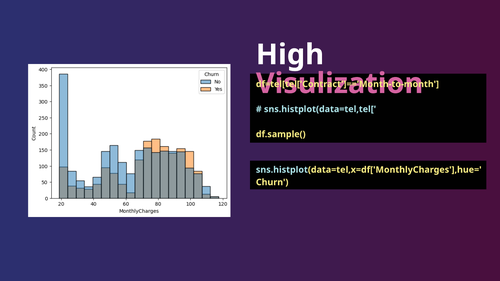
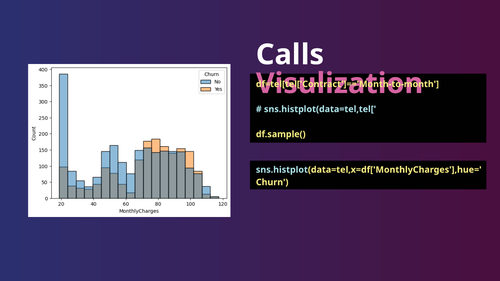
High: High -> Calls
